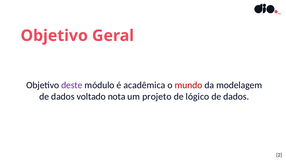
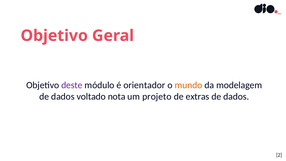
acadêmica: acadêmica -> orientador
mundo colour: red -> orange
lógico: lógico -> extras
